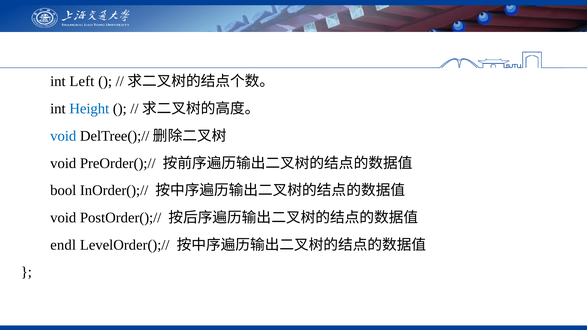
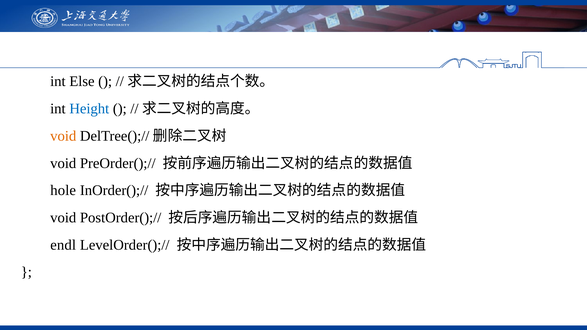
Left: Left -> Else
void at (63, 136) colour: blue -> orange
bool: bool -> hole
